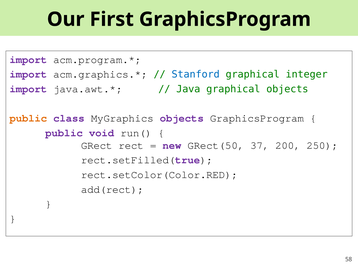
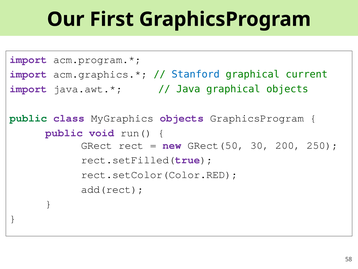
integer: integer -> current
public at (28, 118) colour: orange -> green
37: 37 -> 30
